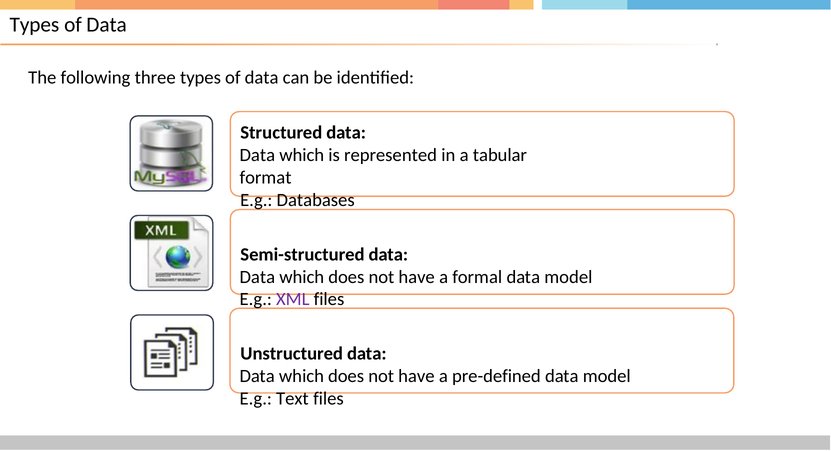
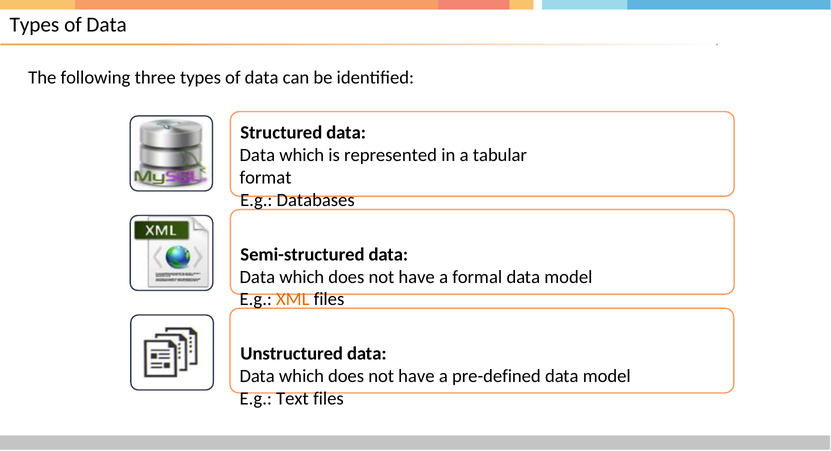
XML colour: purple -> orange
